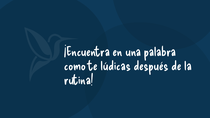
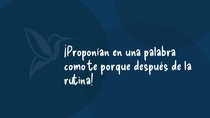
¡Encuentra: ¡Encuentra -> ¡Proponían
lúdicas: lúdicas -> porque
